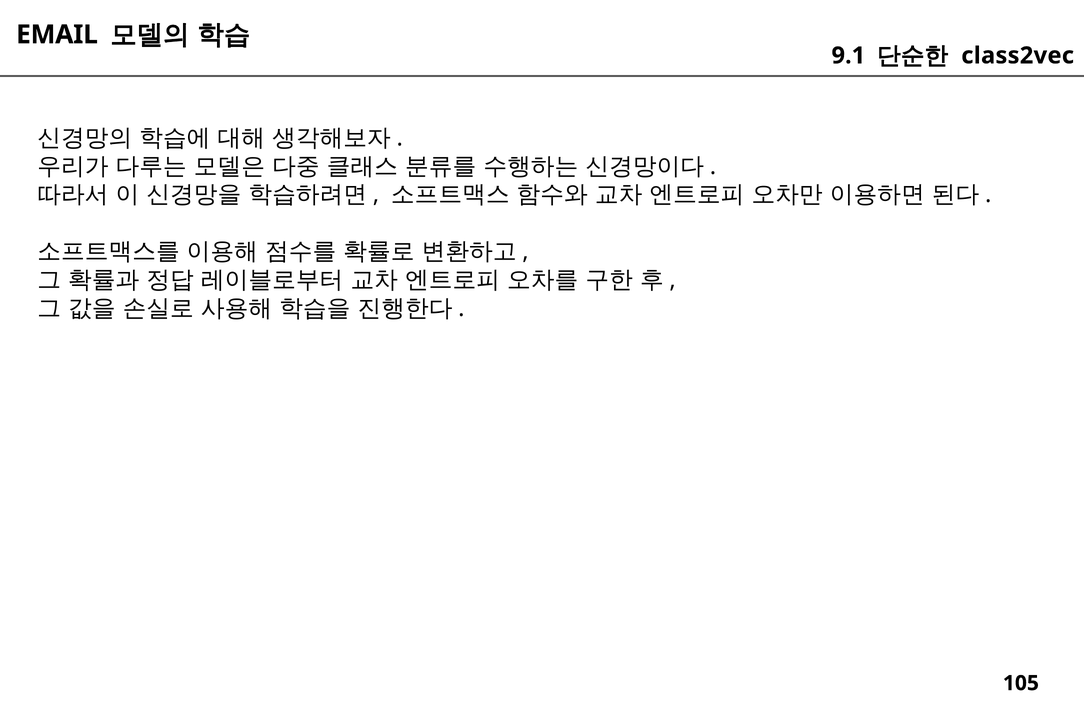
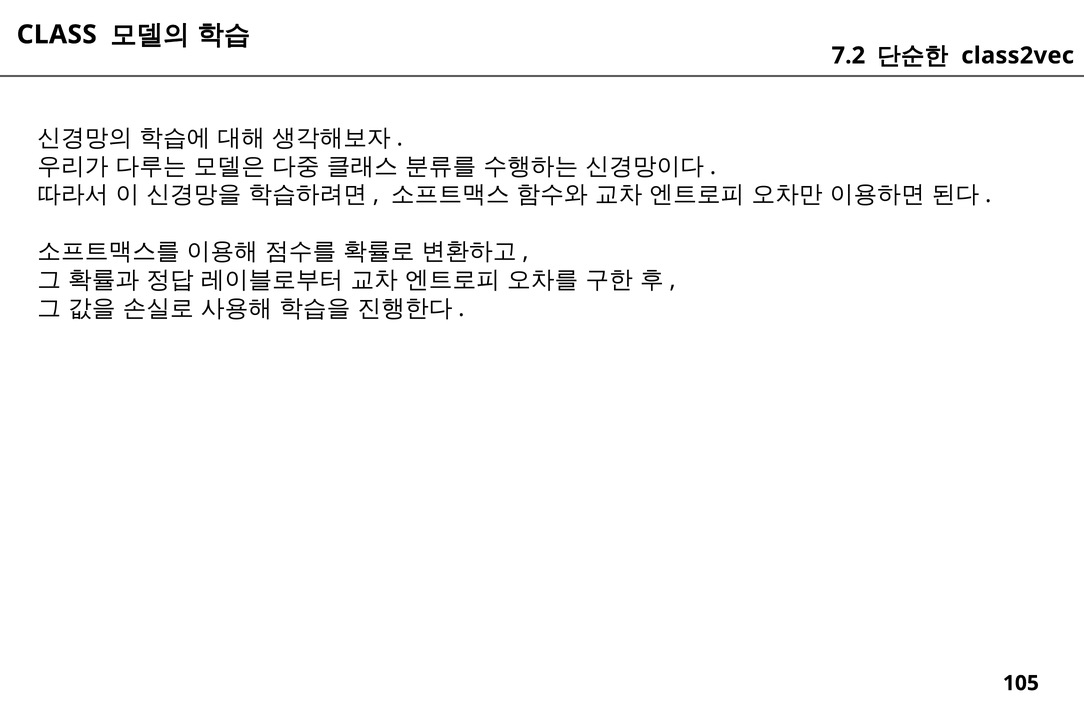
EMAIL: EMAIL -> CLASS
9.1: 9.1 -> 7.2
